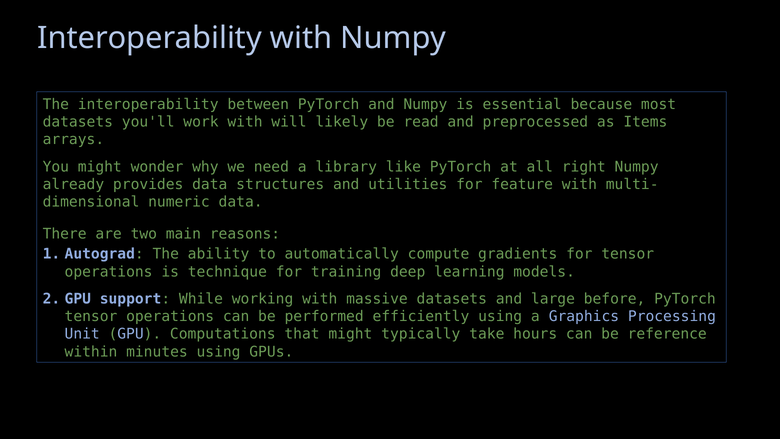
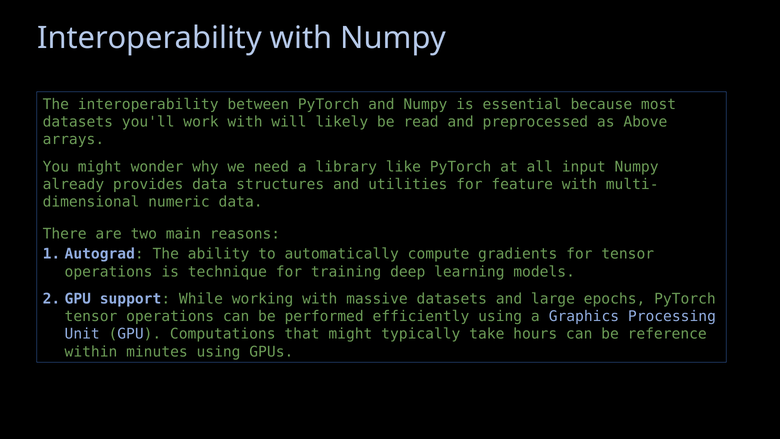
Items: Items -> Above
right: right -> input
before: before -> epochs
